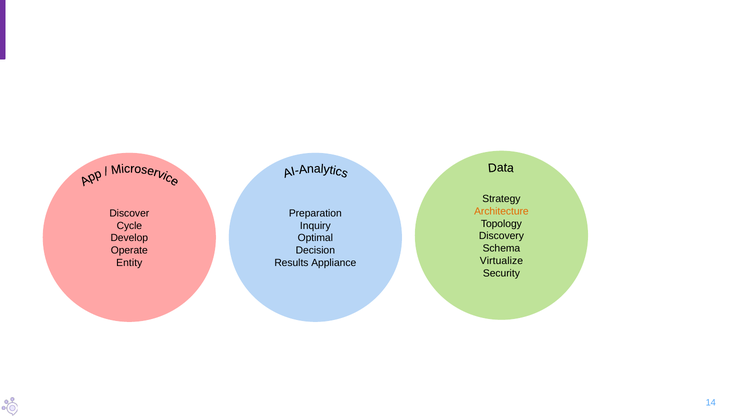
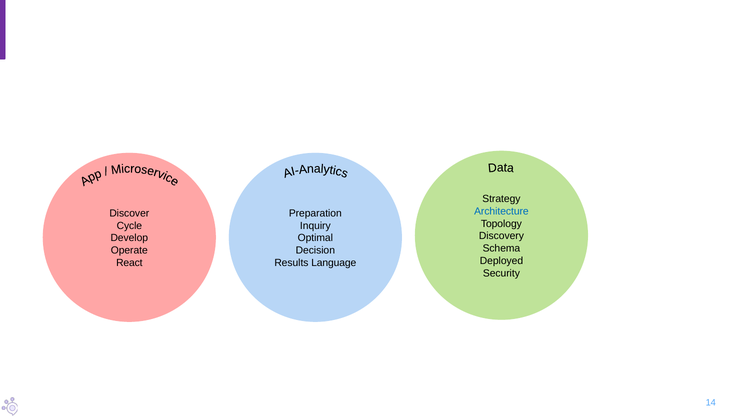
Architecture colour: orange -> blue
Virtualize: Virtualize -> Deployed
Entity: Entity -> React
Appliance: Appliance -> Language
